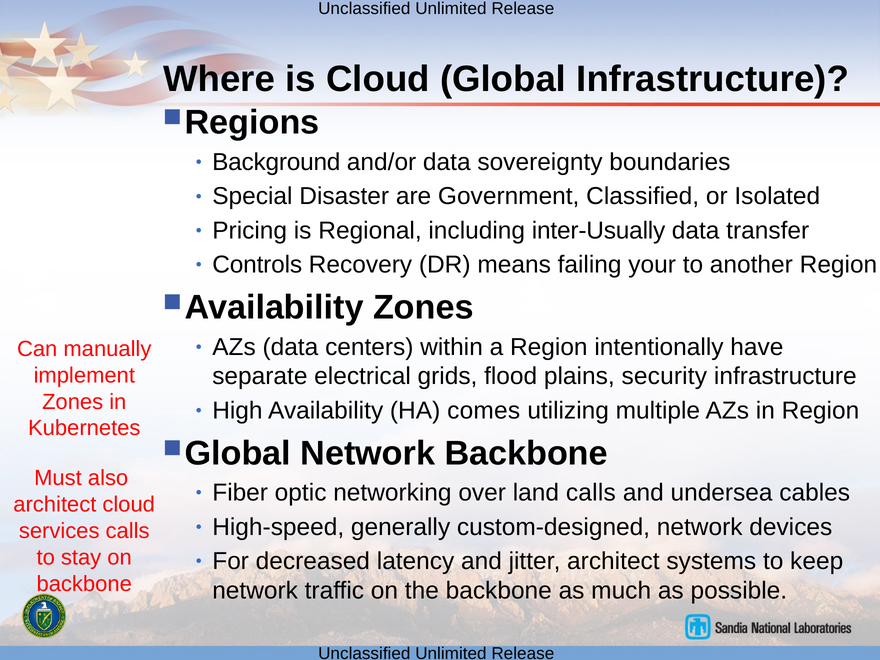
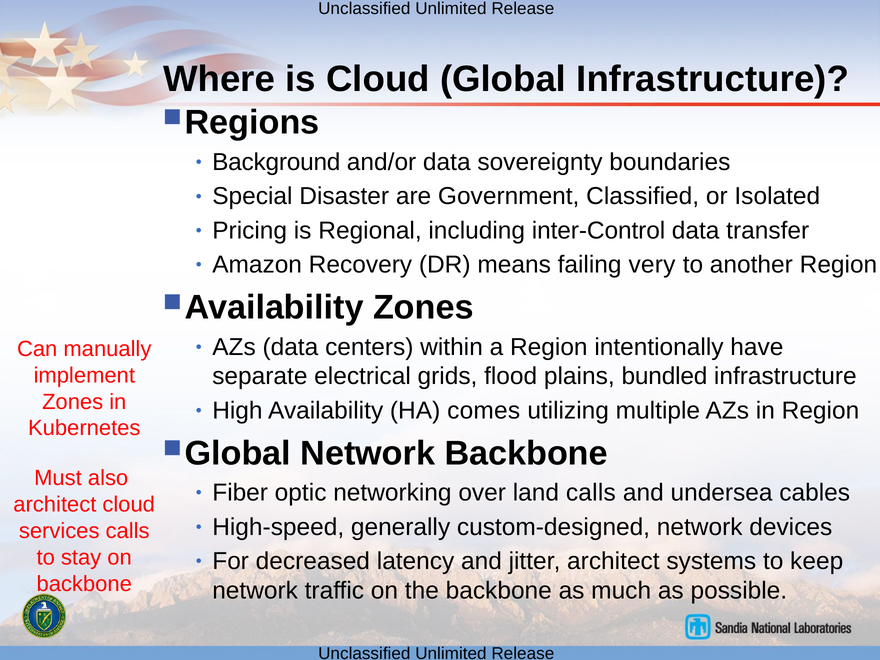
inter-Usually: inter-Usually -> inter-Control
Controls: Controls -> Amazon
your: your -> very
security: security -> bundled
